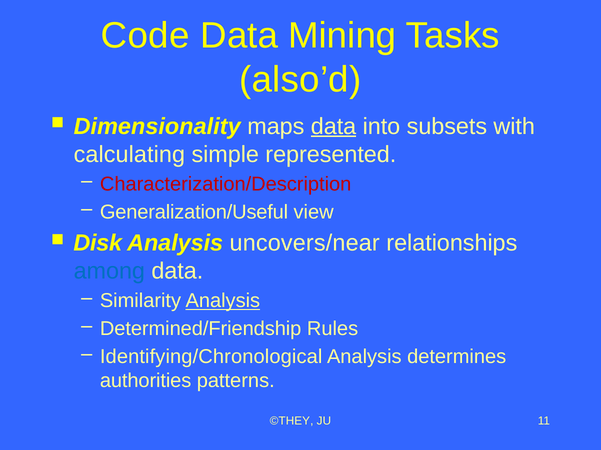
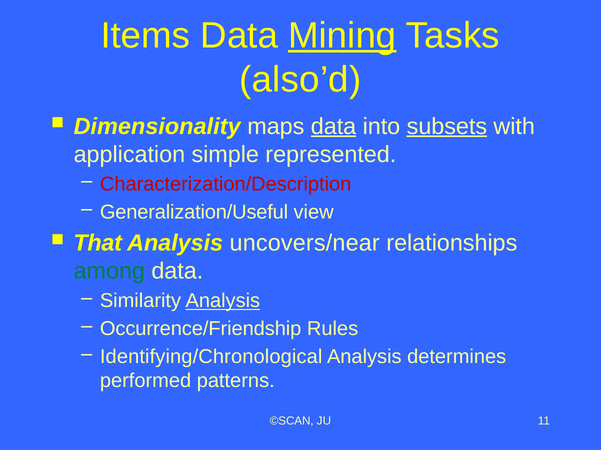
Code: Code -> Items
Mining underline: none -> present
subsets underline: none -> present
calculating: calculating -> application
Disk: Disk -> That
among colour: blue -> green
Determined/Friendship: Determined/Friendship -> Occurrence/Friendship
authorities: authorities -> performed
©THEY: ©THEY -> ©SCAN
